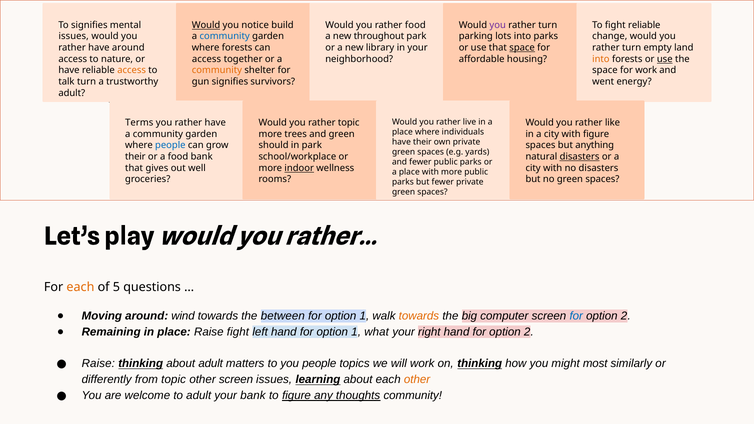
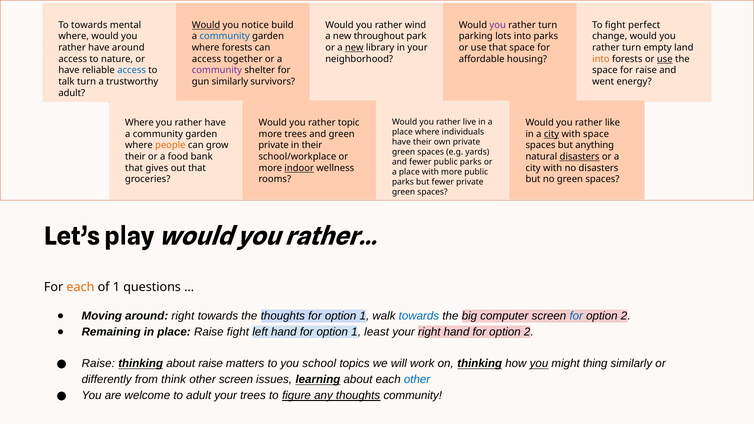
To signifies: signifies -> towards
rather food: food -> wind
fight reliable: reliable -> perfect
issues at (74, 36): issues -> where
new at (354, 48) underline: none -> present
space at (522, 48) underline: present -> none
access at (132, 70) colour: orange -> blue
community at (217, 70) colour: orange -> purple
for work: work -> raise
signifies at (230, 82): signifies -> similarly
Terms at (139, 123): Terms -> Where
city at (551, 134) underline: none -> present
with figure: figure -> space
people at (170, 145) colour: blue -> orange
should at (274, 145): should -> private
in park: park -> their
out well: well -> that
of 5: 5 -> 1
around wind: wind -> right
the between: between -> thoughts
towards at (419, 316) colour: orange -> blue
what: what -> least
about adult: adult -> raise
you people: people -> school
you at (539, 364) underline: none -> present
most: most -> thing
from topic: topic -> think
other at (417, 380) colour: orange -> blue
your bank: bank -> trees
